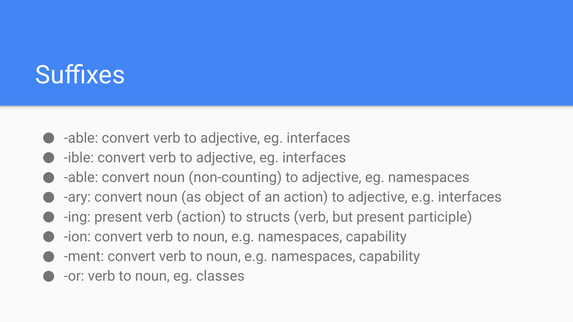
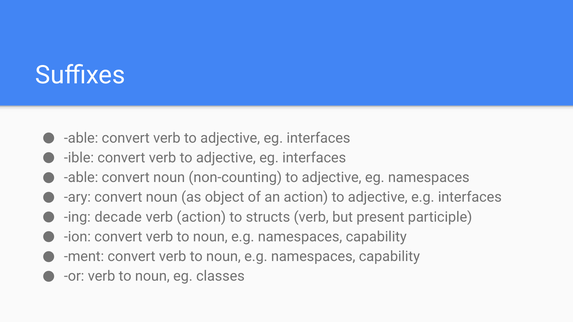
ing present: present -> decade
